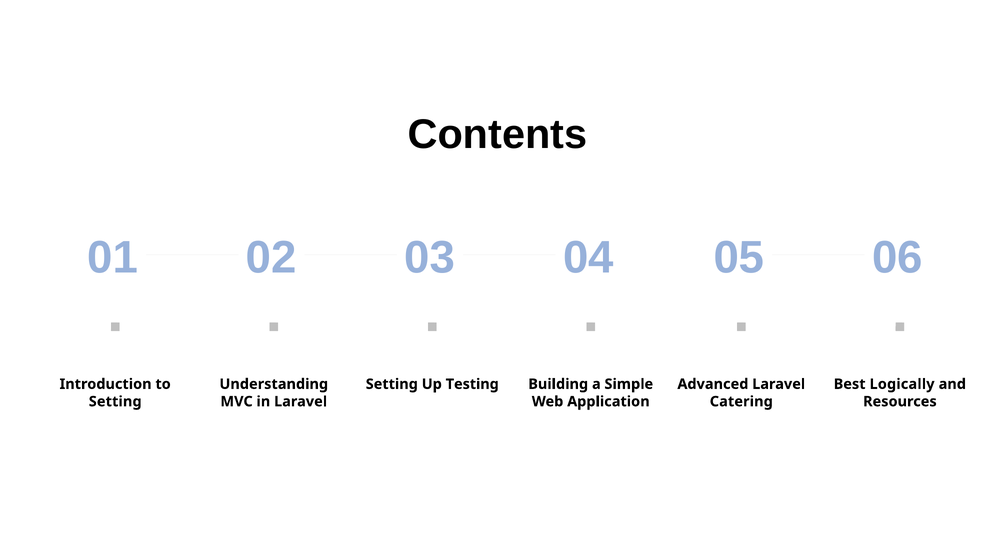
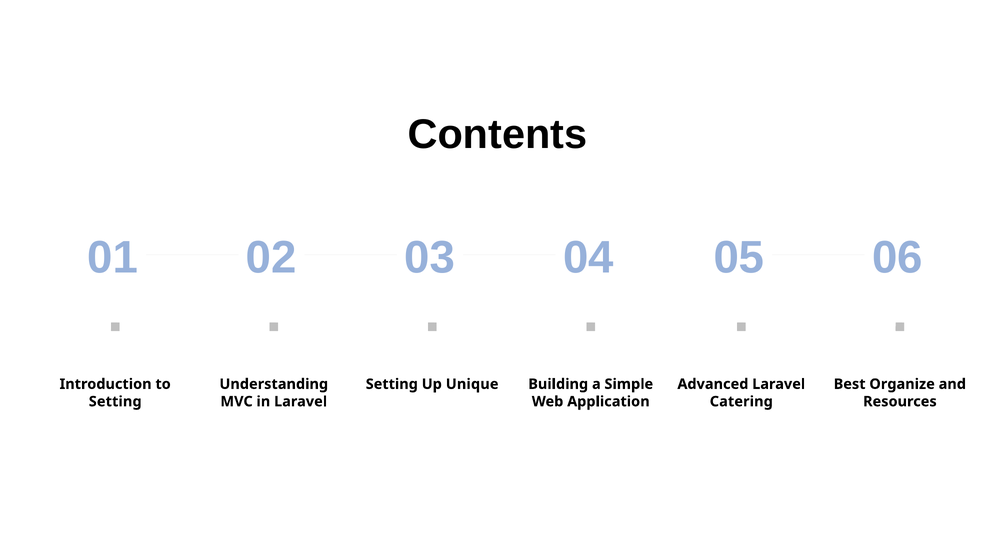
Testing: Testing -> Unique
Logically: Logically -> Organize
